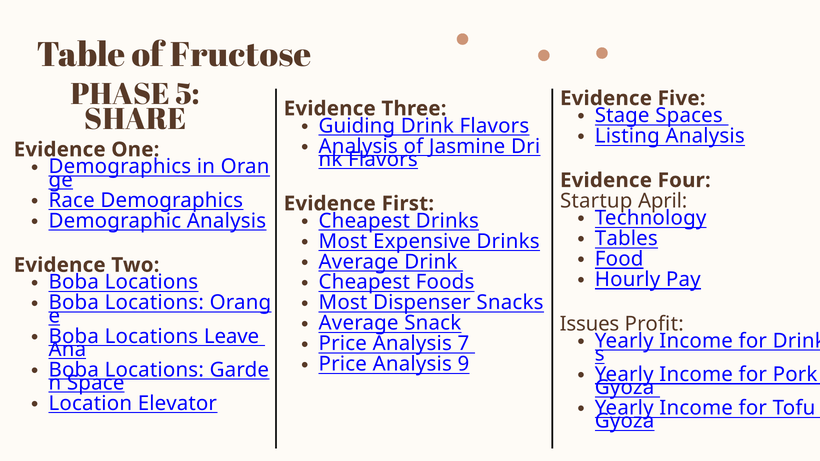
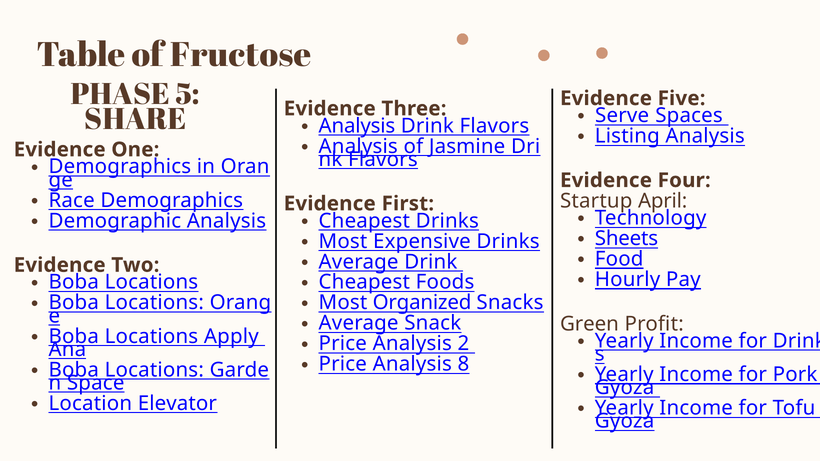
Stage: Stage -> Serve
Guiding at (357, 126): Guiding -> Analysis
Tables: Tables -> Sheets
Dispenser: Dispenser -> Organized
Issues: Issues -> Green
Leave: Leave -> Apply
7: 7 -> 2
9: 9 -> 8
